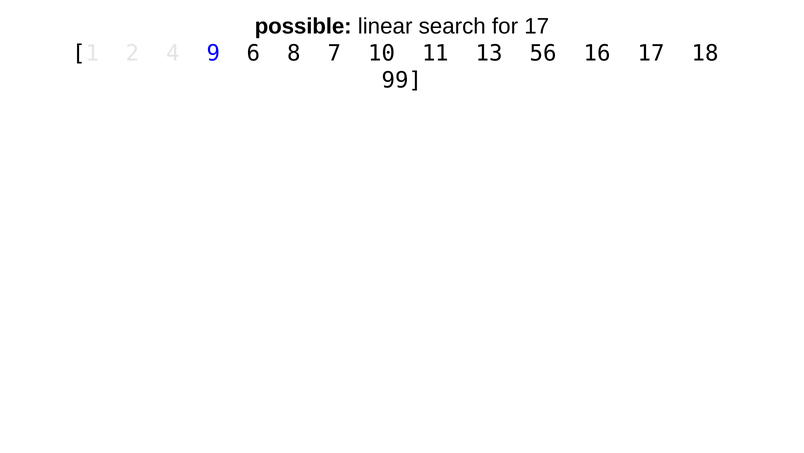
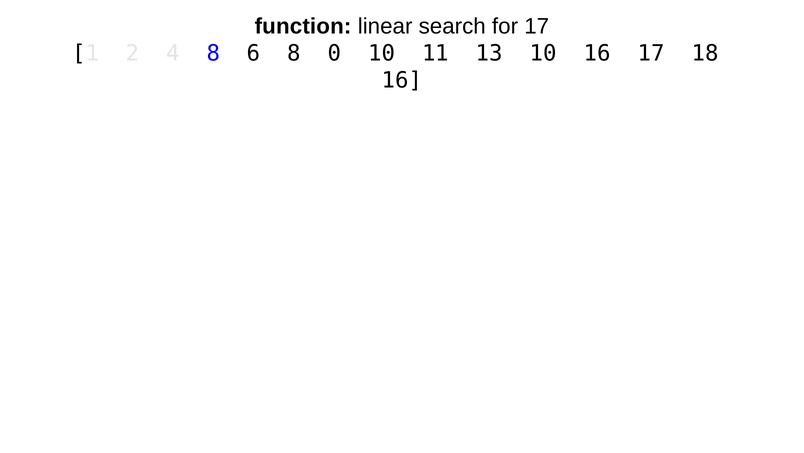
possible: possible -> function
4 9: 9 -> 8
7: 7 -> 0
13 56: 56 -> 10
99 at (402, 80): 99 -> 16
